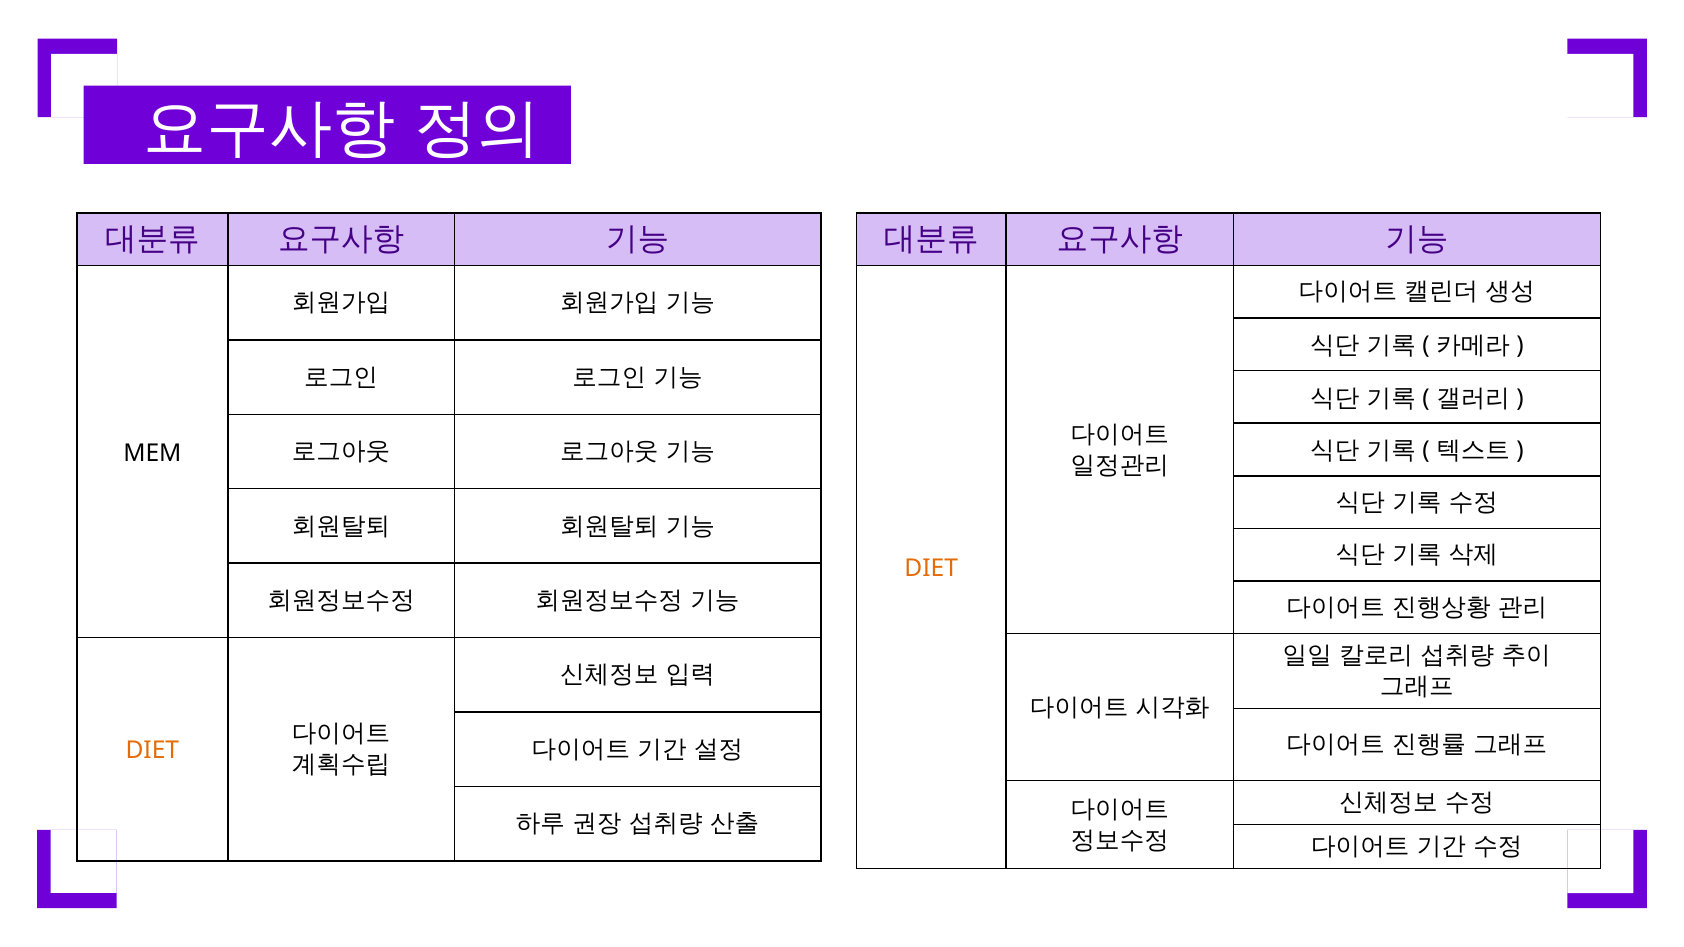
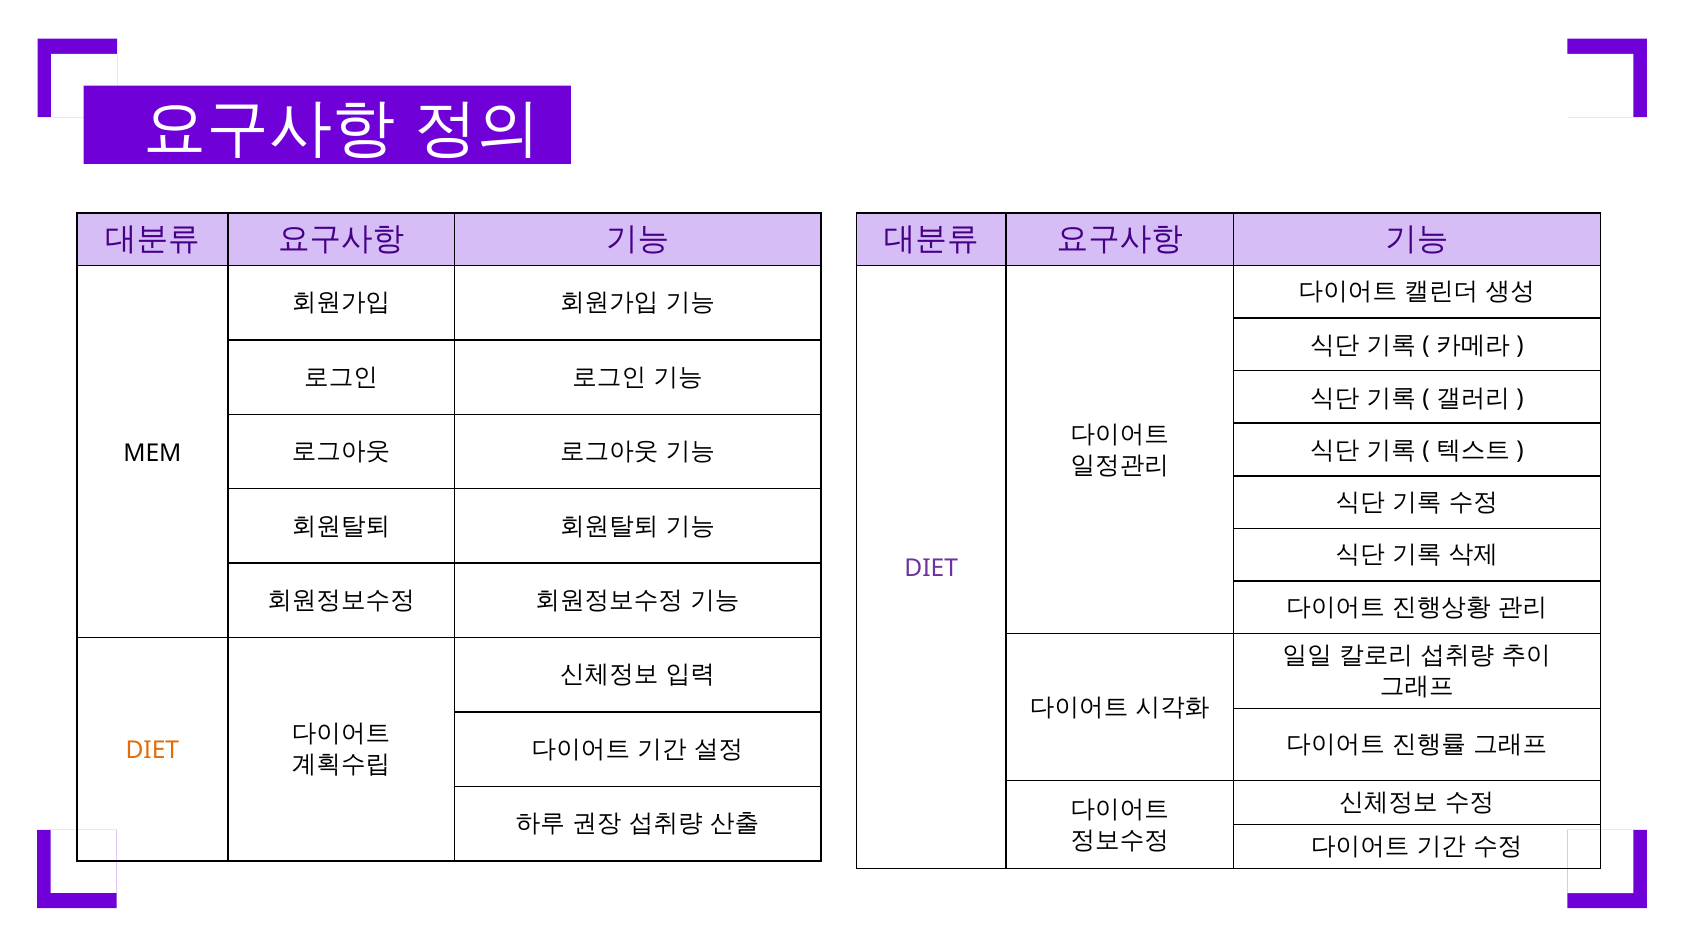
DIET at (931, 568) colour: orange -> purple
